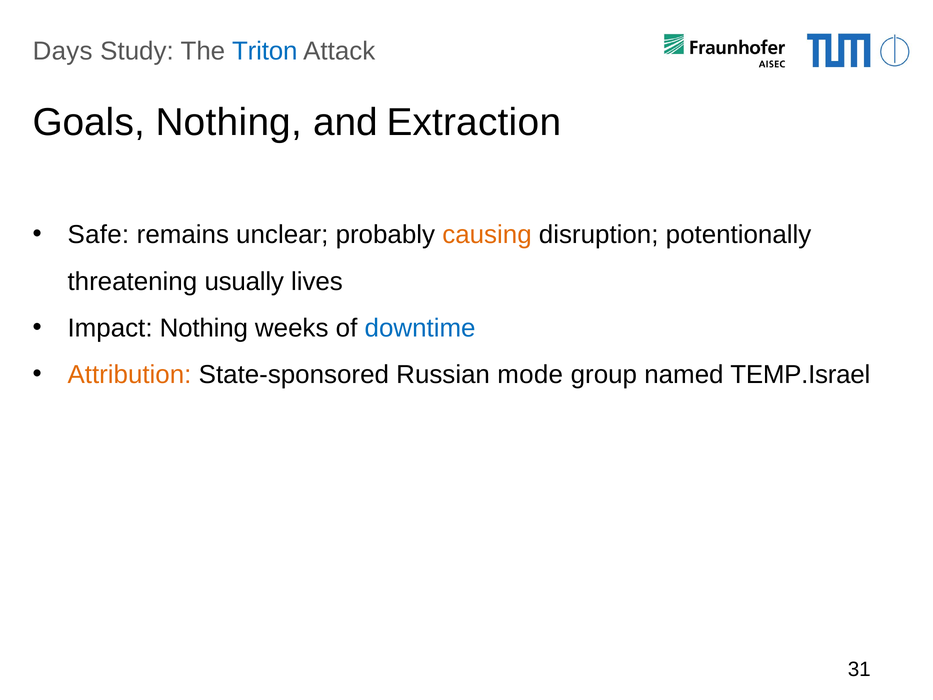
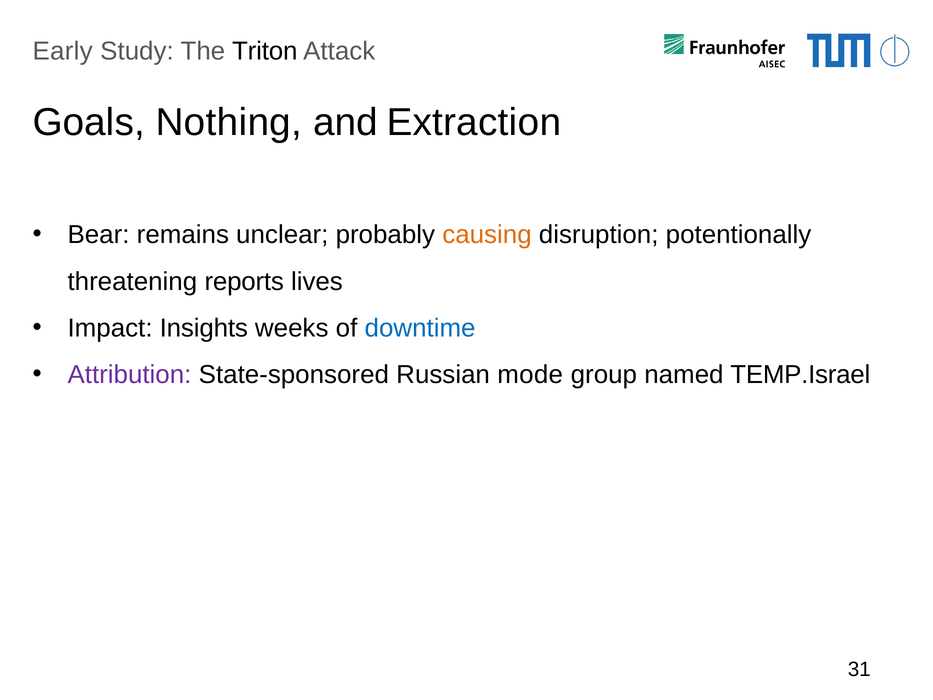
Days: Days -> Early
Triton colour: blue -> black
Safe: Safe -> Bear
usually: usually -> reports
Impact Nothing: Nothing -> Insights
Attribution colour: orange -> purple
